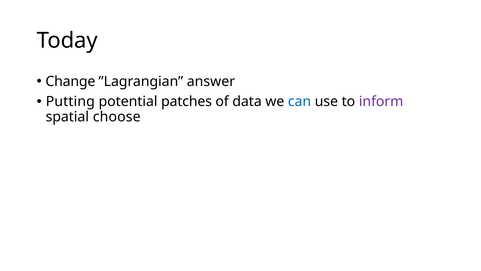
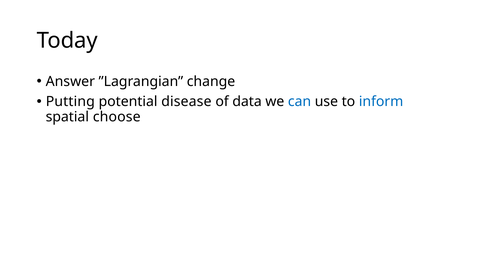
Change: Change -> Answer
answer: answer -> change
patches: patches -> disease
inform colour: purple -> blue
